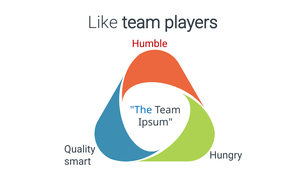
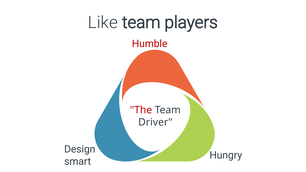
The colour: blue -> red
Ipsum: Ipsum -> Driver
Quality: Quality -> Design
